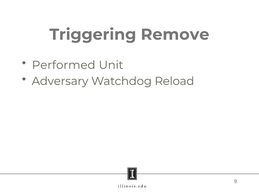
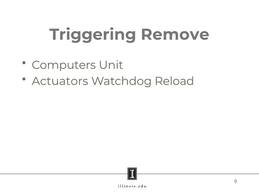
Performed: Performed -> Computers
Adversary: Adversary -> Actuators
